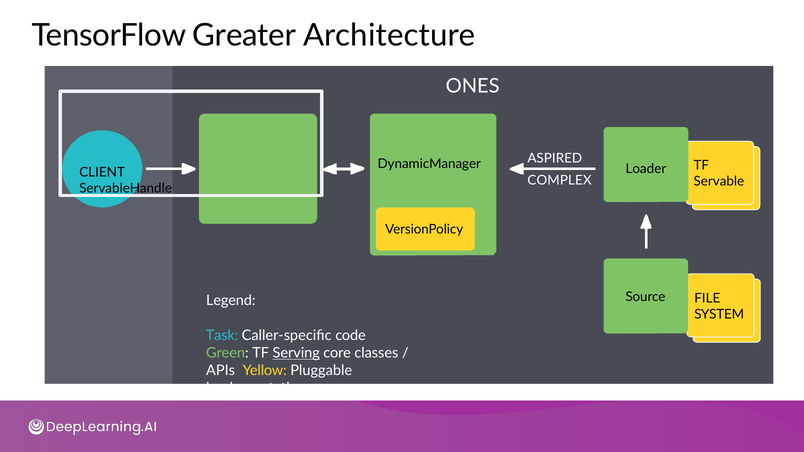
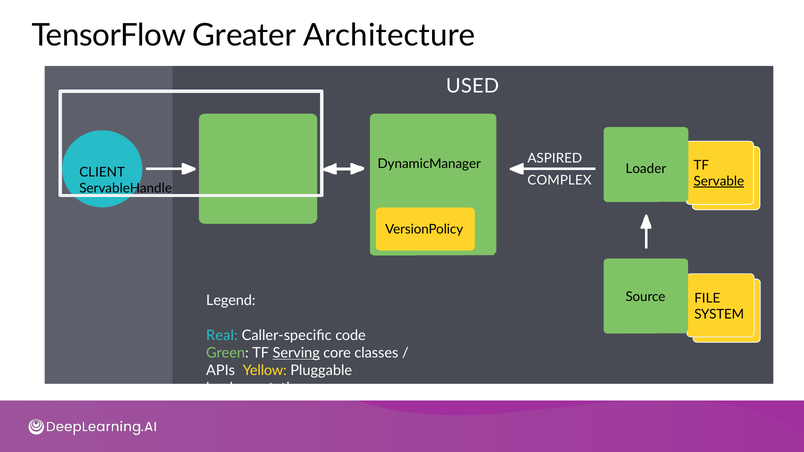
ONES: ONES -> USED
Servable underline: none -> present
Task: Task -> Real
